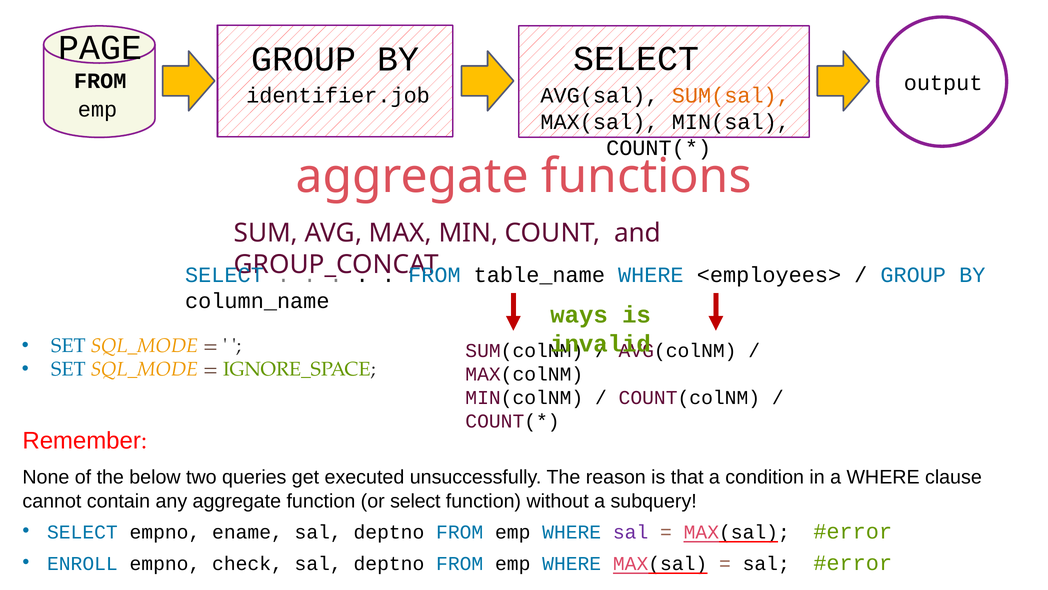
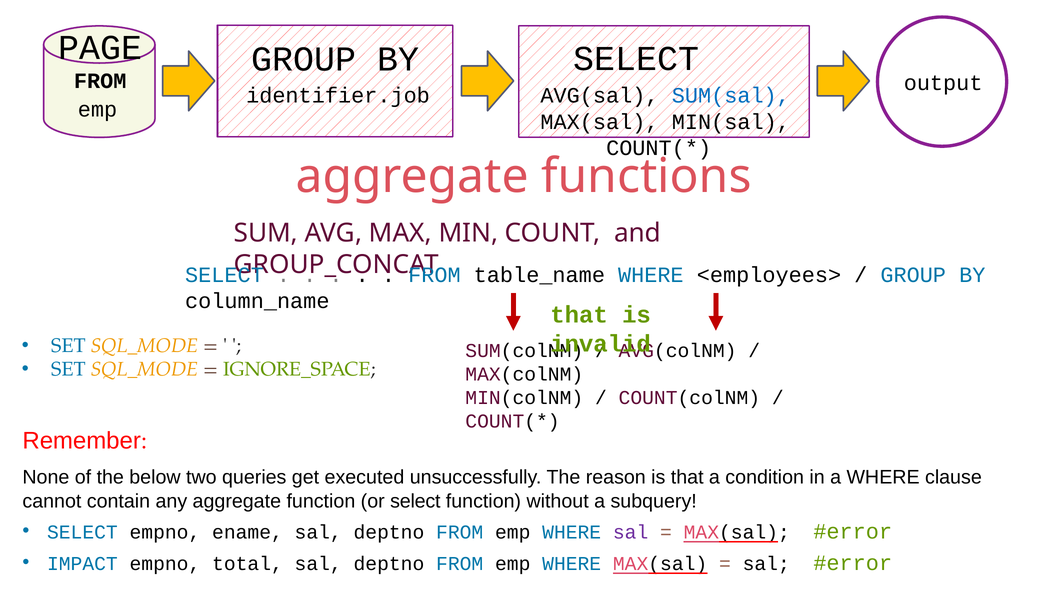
SUM(sal colour: orange -> blue
ways at (579, 315): ways -> that
ENROLL: ENROLL -> IMPACT
check: check -> total
